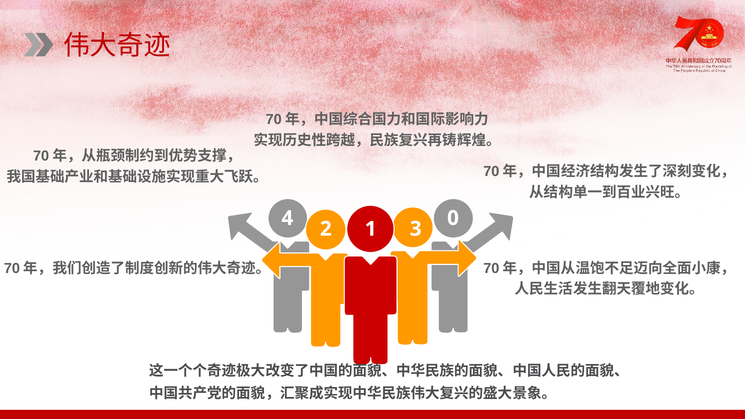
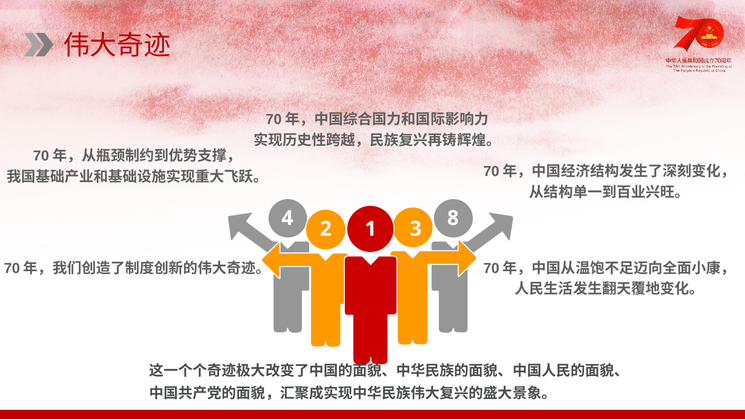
0: 0 -> 8
